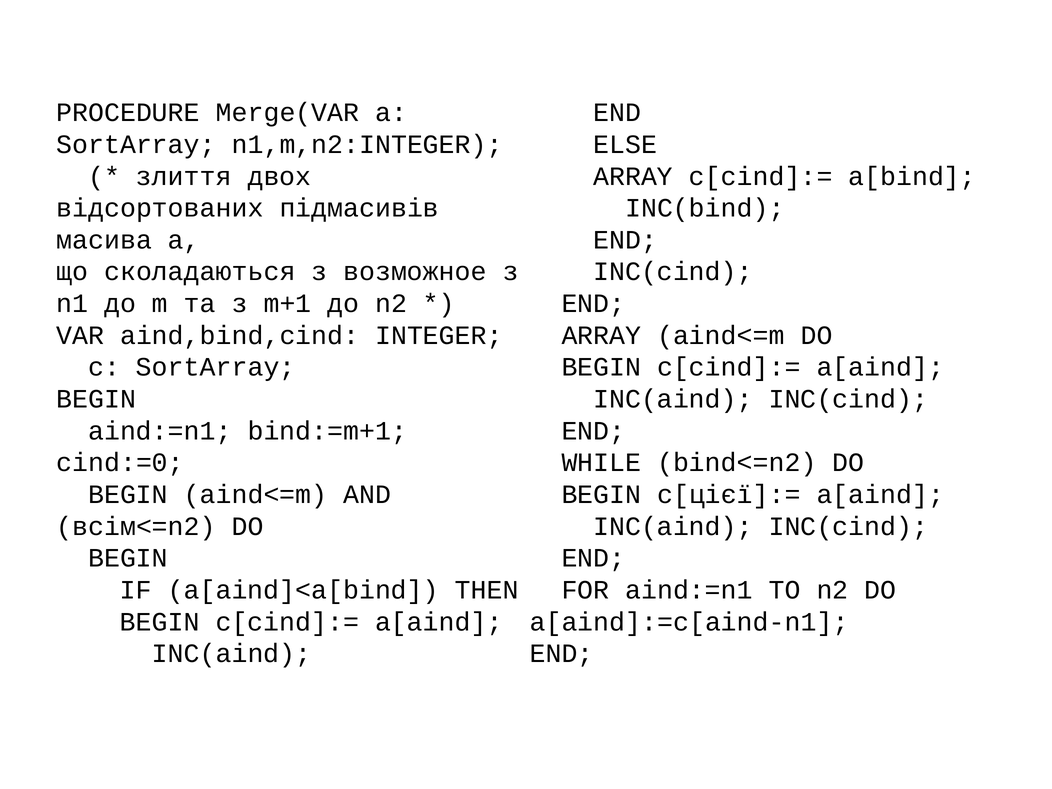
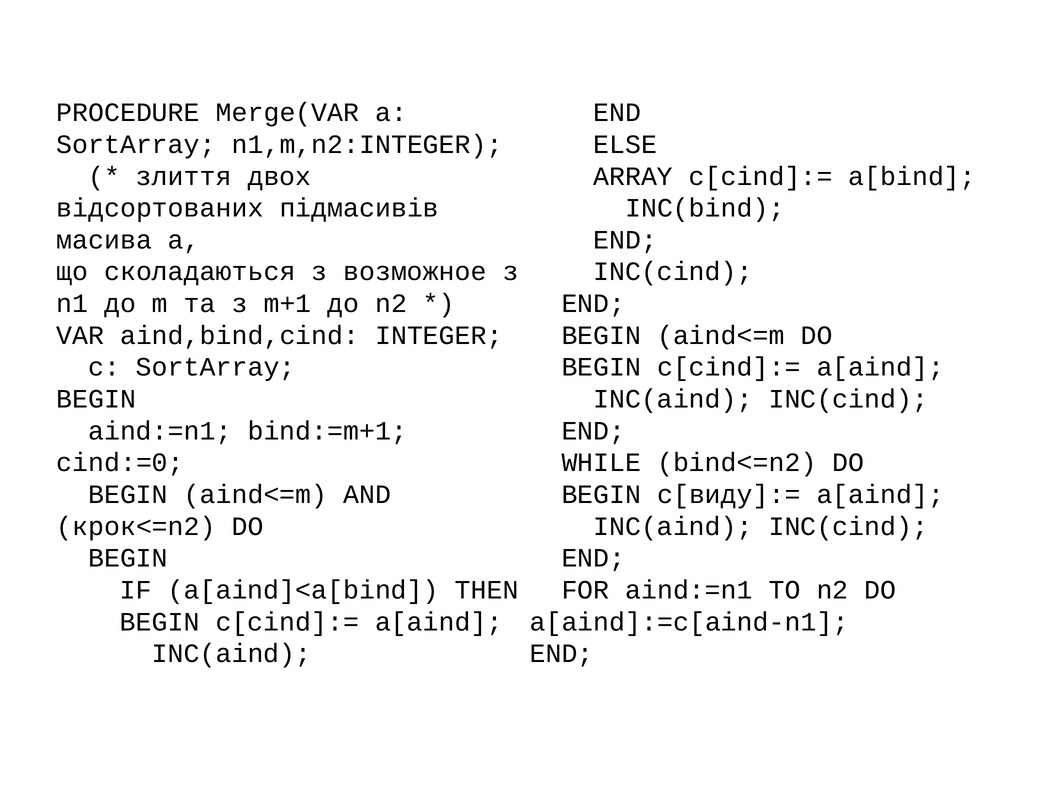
ARRAY at (601, 335): ARRAY -> BEGIN
c[цієї]:=: c[цієї]:= -> c[виду]:=
всім<=n2: всім<=n2 -> крок<=n2
